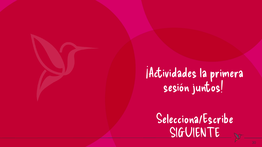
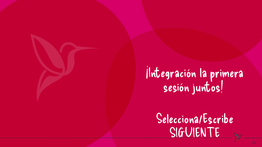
¡Actividades: ¡Actividades -> ¡Integración
